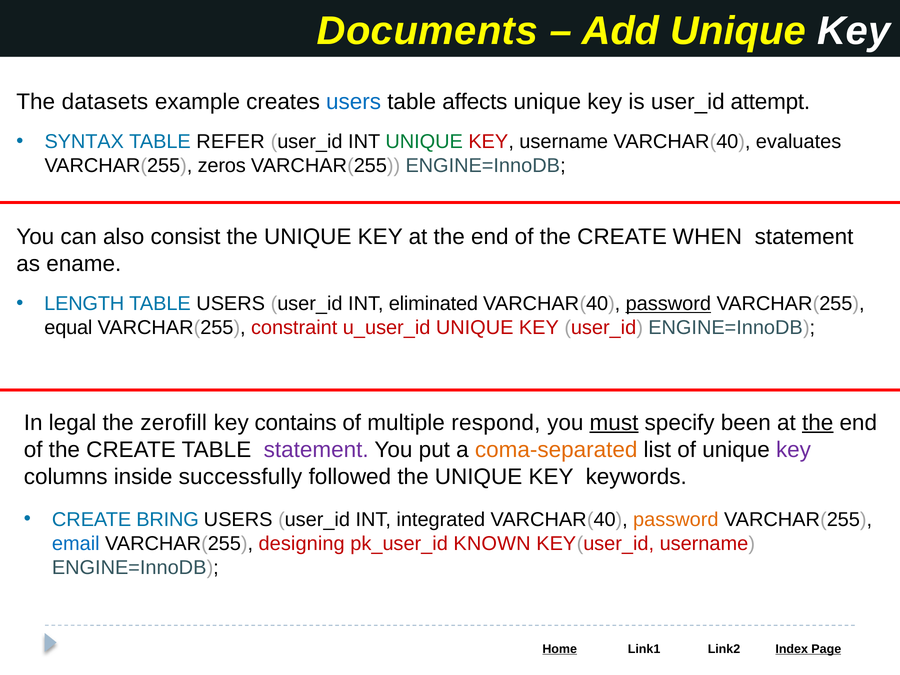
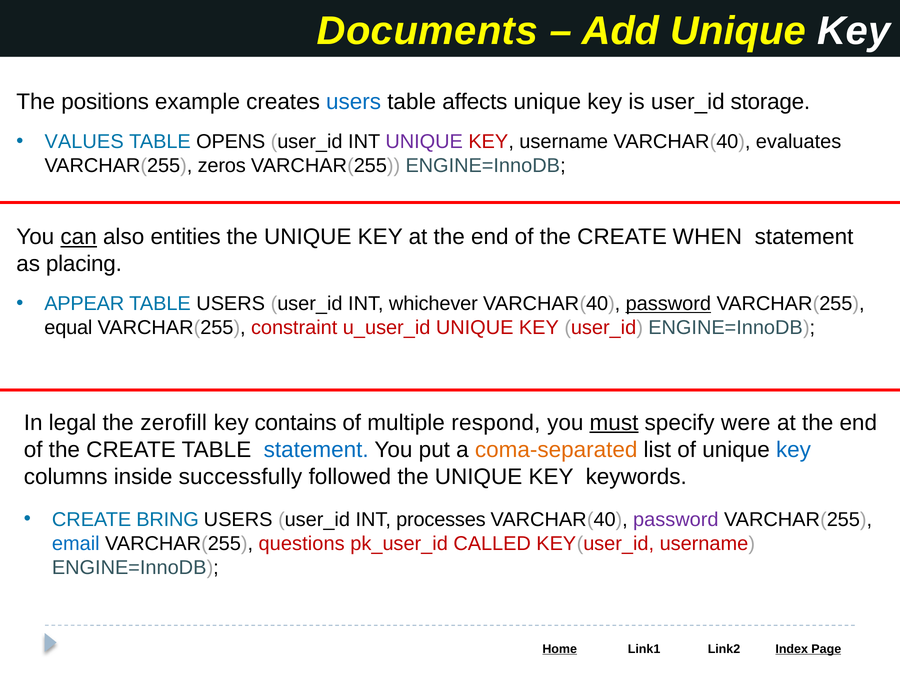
datasets: datasets -> positions
attempt: attempt -> storage
SYNTAX: SYNTAX -> VALUES
REFER: REFER -> OPENS
UNIQUE at (424, 142) colour: green -> purple
can underline: none -> present
consist: consist -> entities
ename: ename -> placing
LENGTH: LENGTH -> APPEAR
eliminated: eliminated -> whichever
been: been -> were
the at (818, 423) underline: present -> none
statement at (316, 450) colour: purple -> blue
key at (794, 450) colour: purple -> blue
integrated: integrated -> processes
password at (676, 519) colour: orange -> purple
designing: designing -> questions
KNOWN: KNOWN -> CALLED
